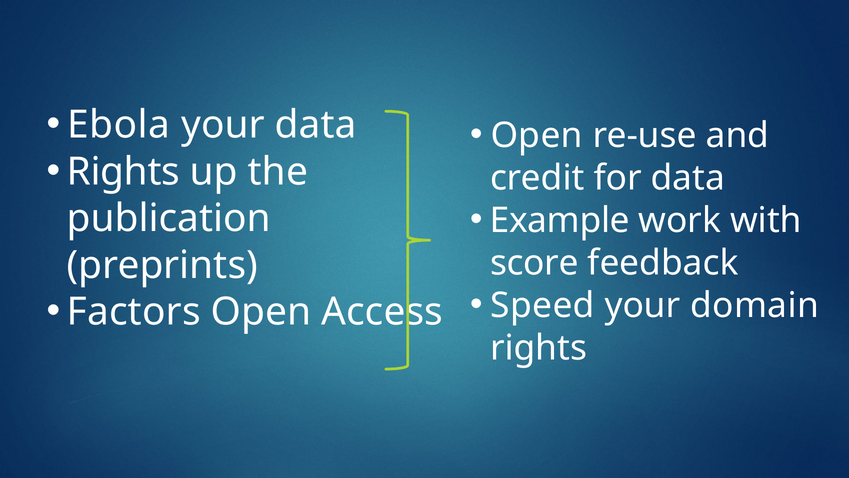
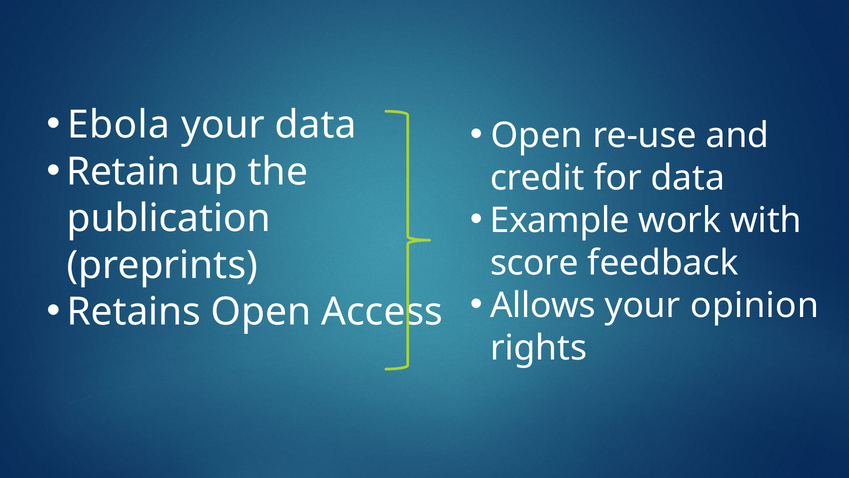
Rights at (123, 172): Rights -> Retain
Speed: Speed -> Allows
domain: domain -> opinion
Factors: Factors -> Retains
